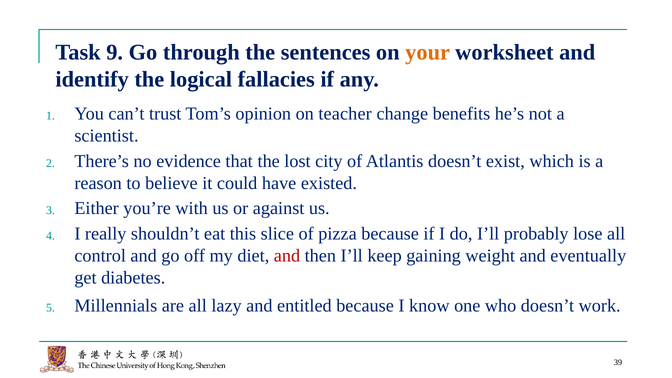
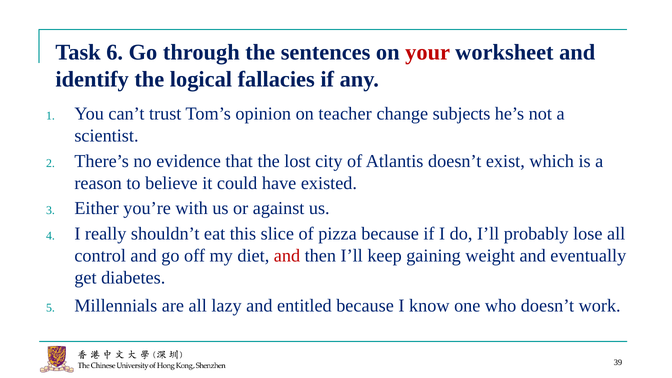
9: 9 -> 6
your colour: orange -> red
benefits: benefits -> subjects
